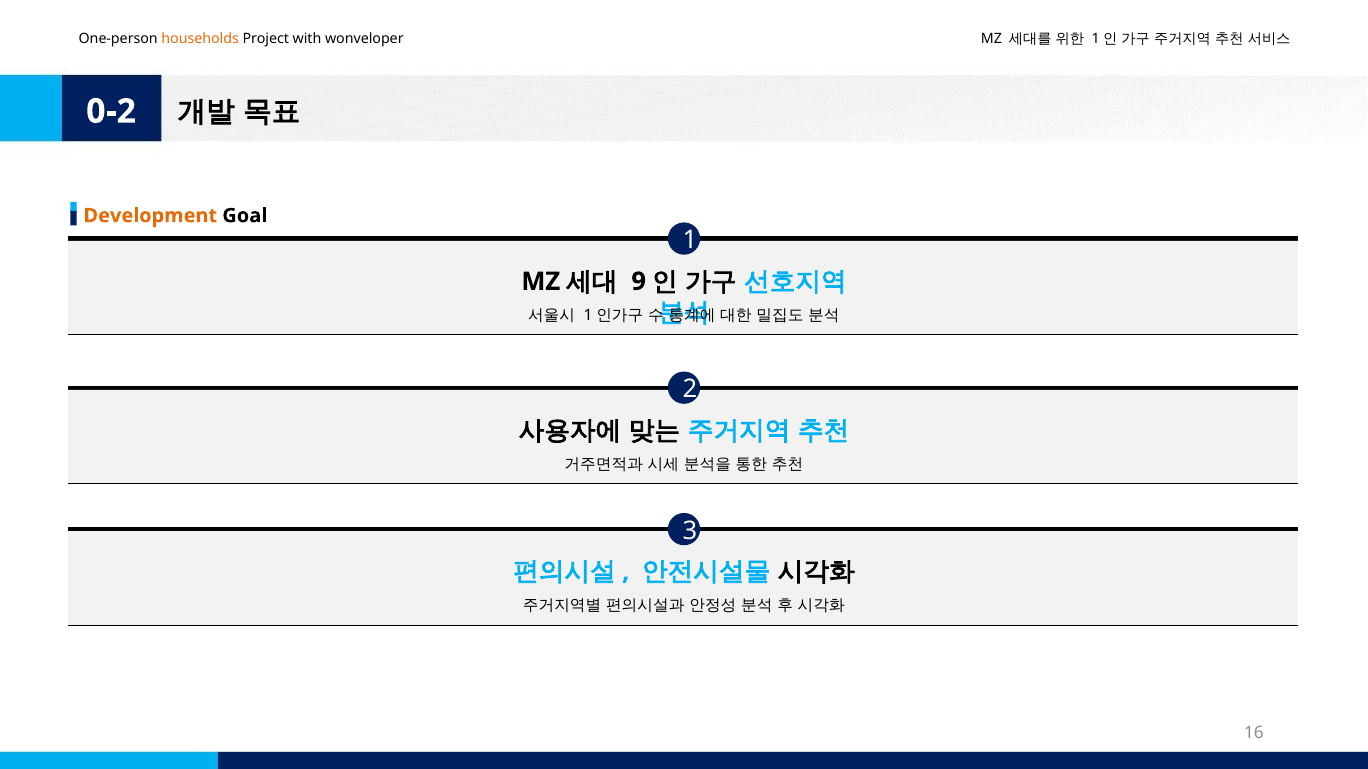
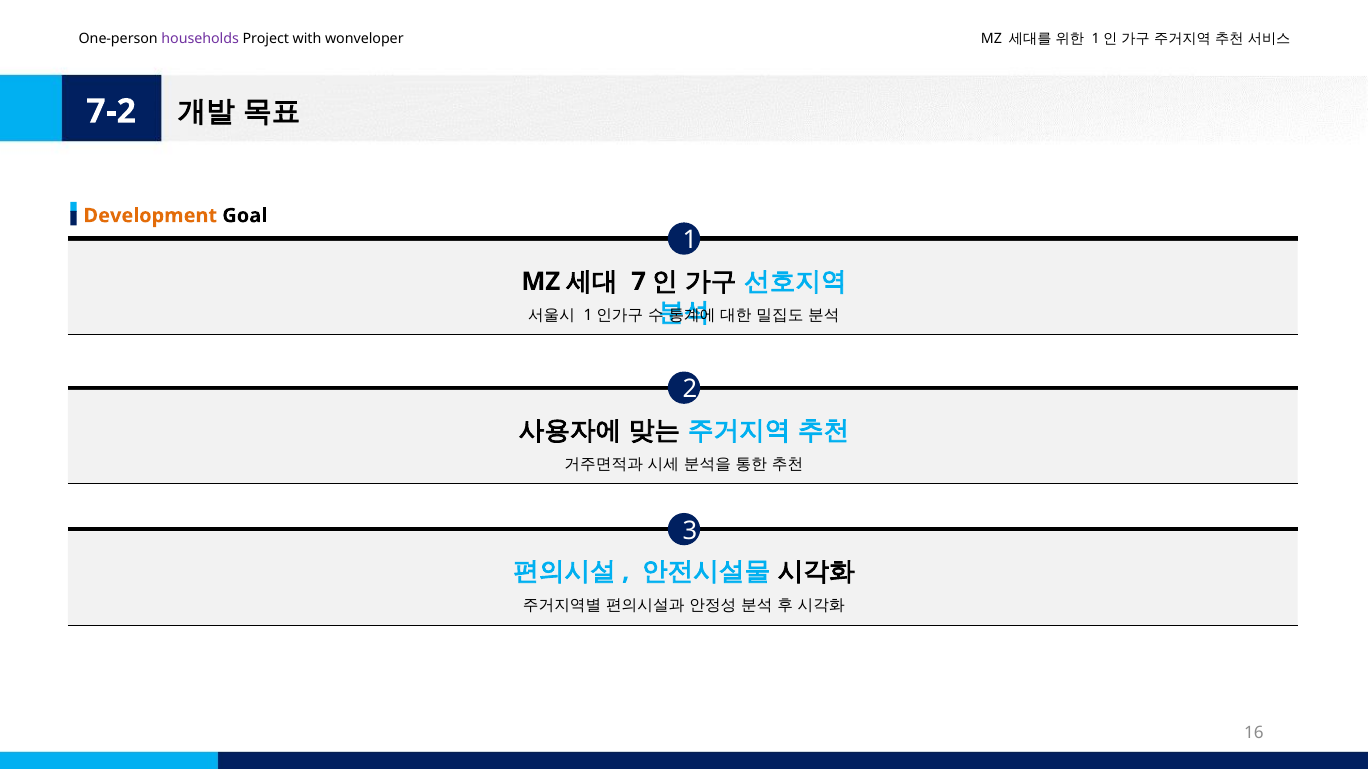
households colour: orange -> purple
0-2: 0-2 -> 7-2
9: 9 -> 7
